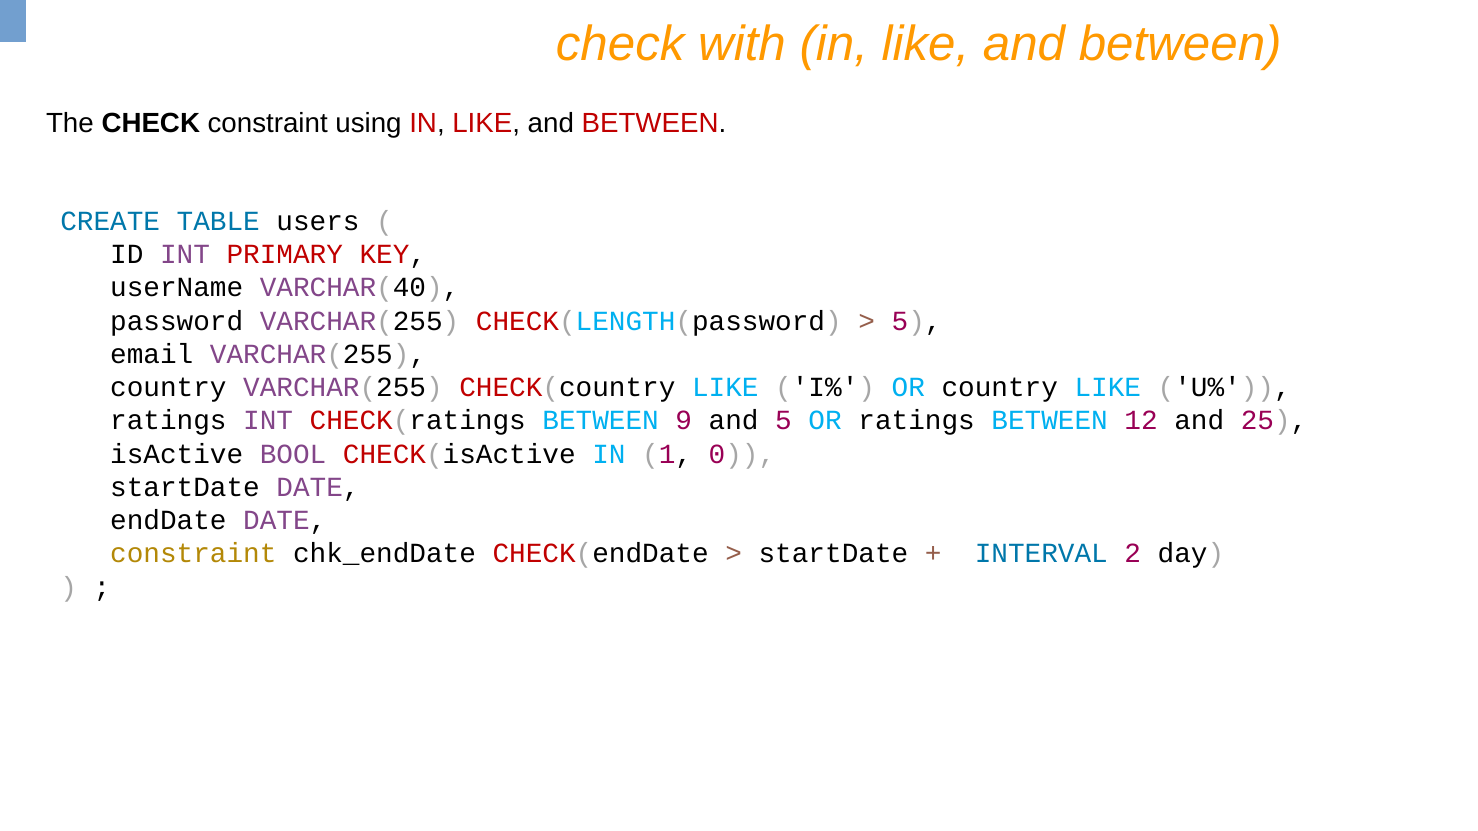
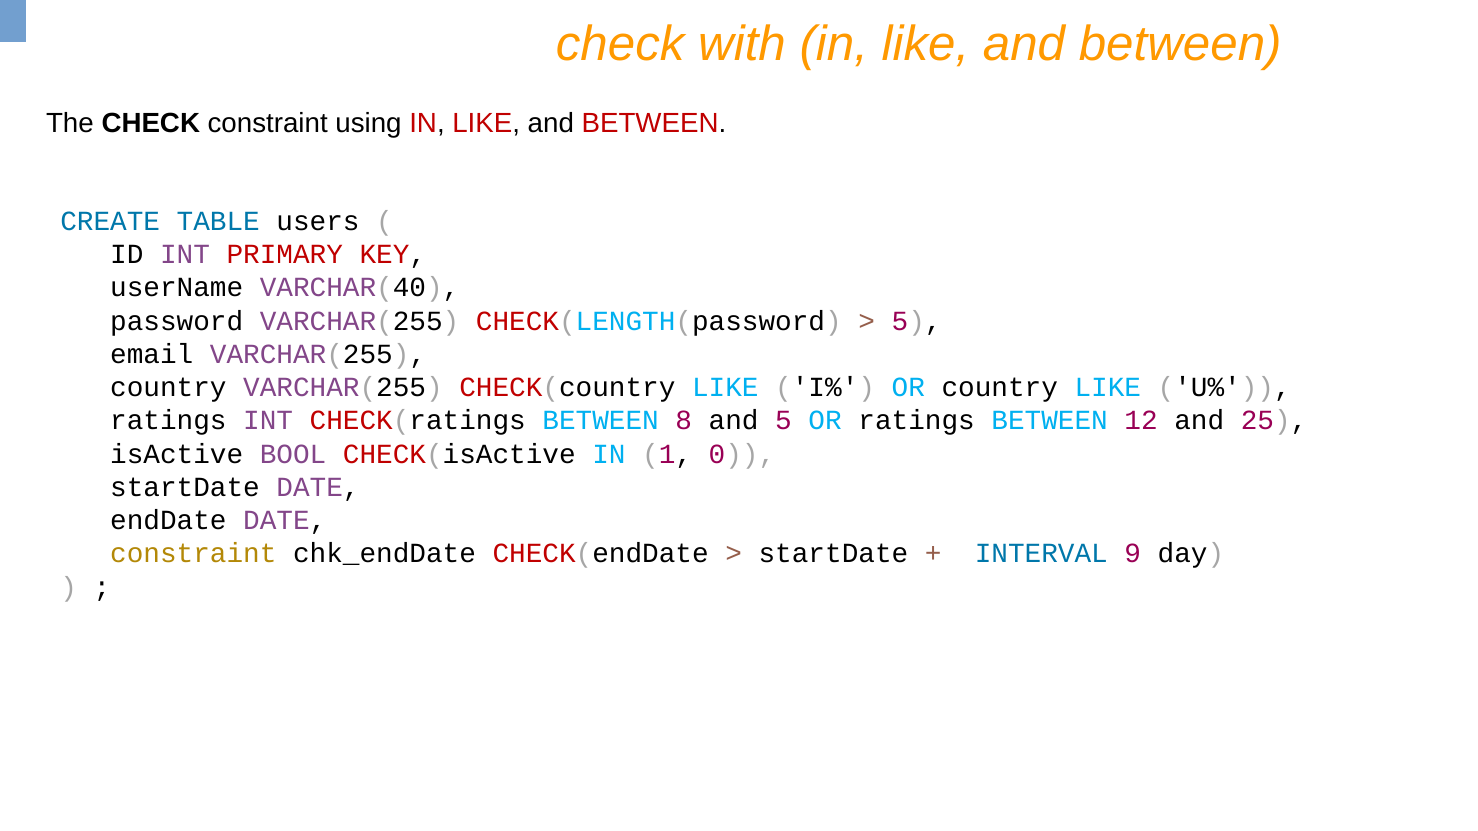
9: 9 -> 8
2: 2 -> 9
